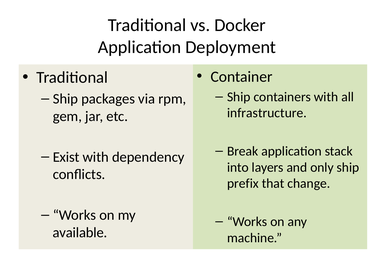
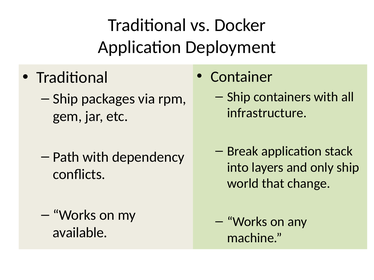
Exist: Exist -> Path
prefix: prefix -> world
